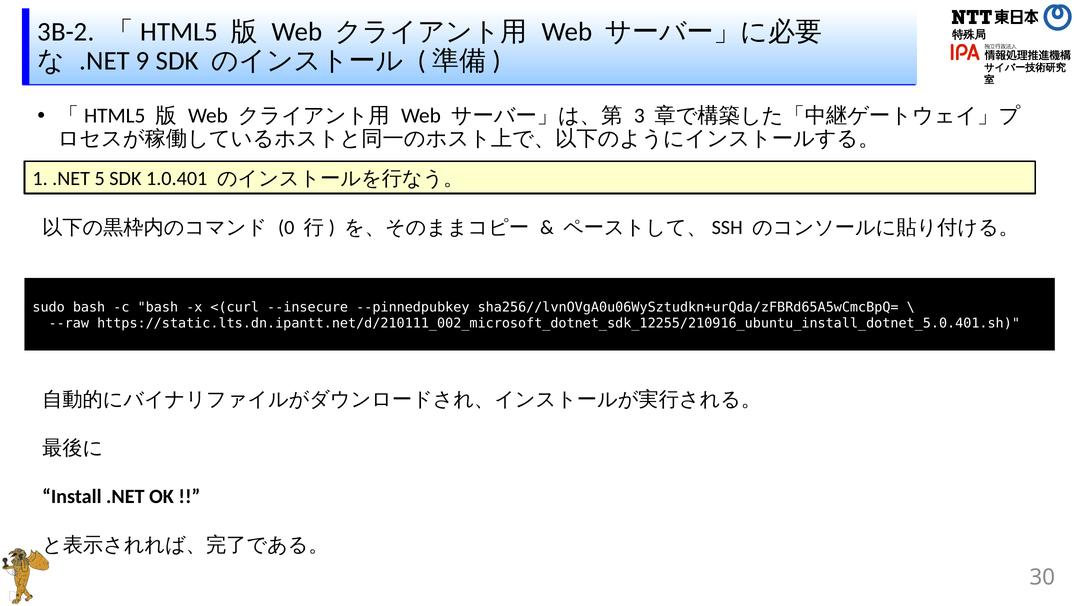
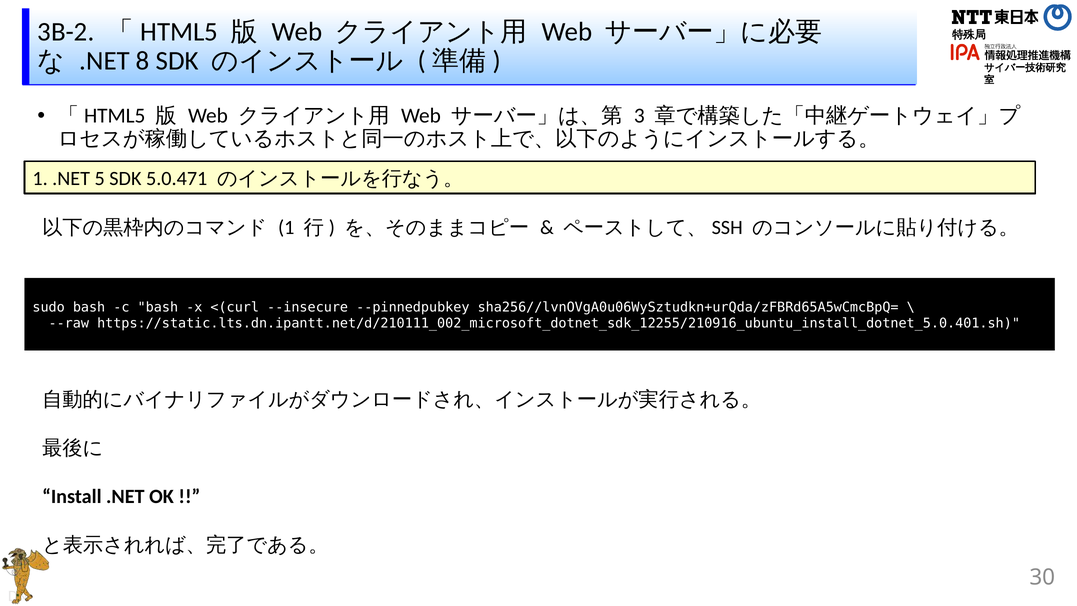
9: 9 -> 8
1.0.401: 1.0.401 -> 5.0.471
0 at (286, 228): 0 -> 1
